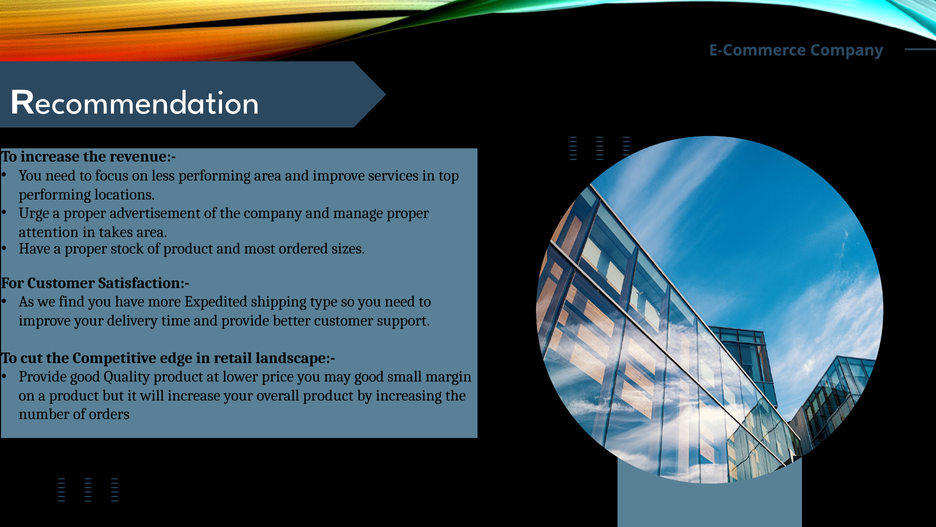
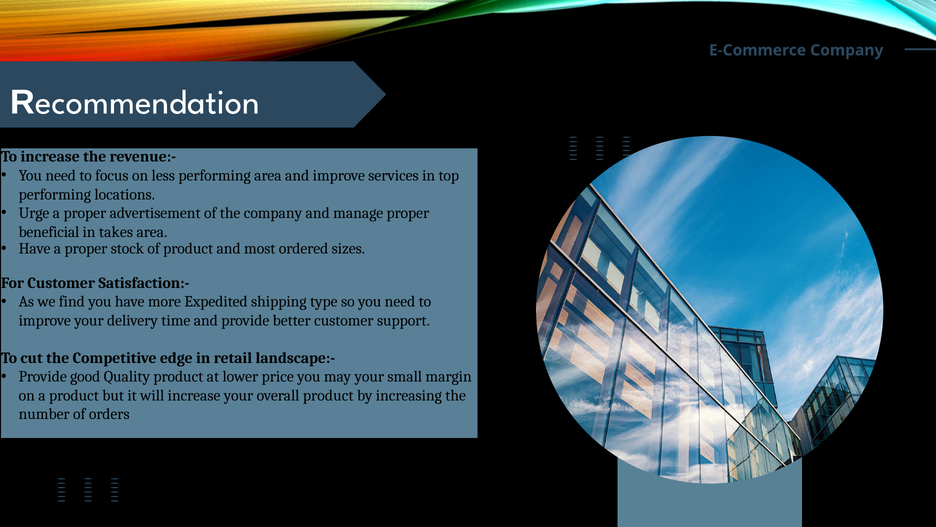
attention: attention -> beneficial
may good: good -> your
